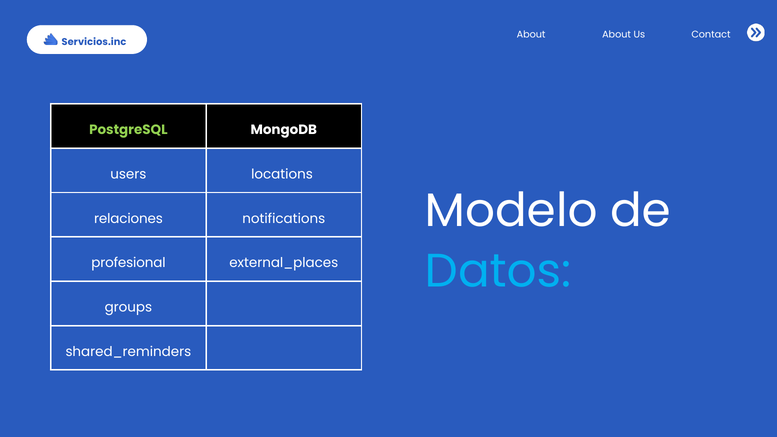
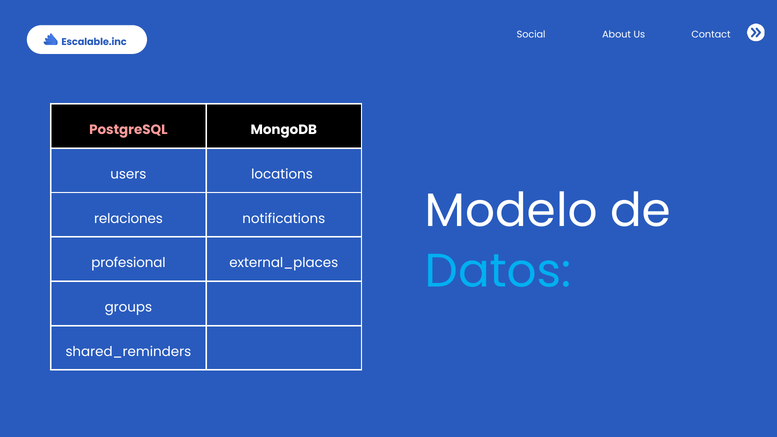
About at (531, 35): About -> Social
Servicios.inc: Servicios.inc -> Escalable.inc
PostgreSQL colour: light green -> pink
